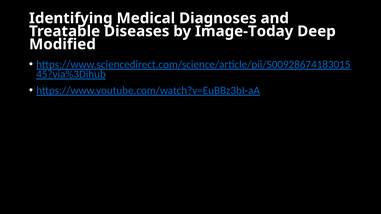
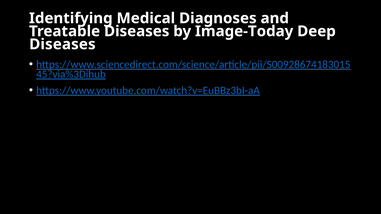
Modified at (62, 44): Modified -> Diseases
